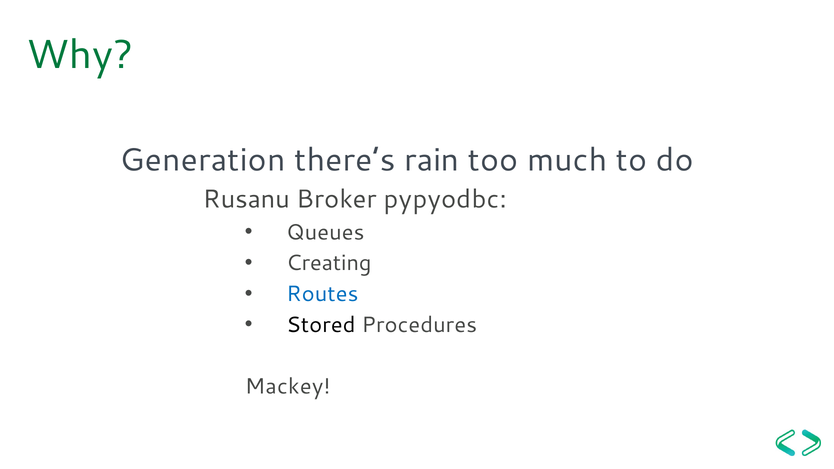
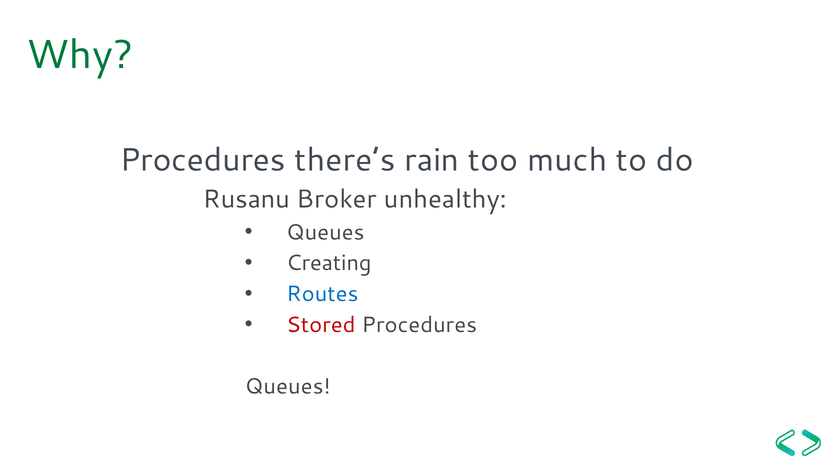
Generation at (203, 160): Generation -> Procedures
pypyodbc: pypyodbc -> unhealthy
Stored colour: black -> red
Mackey at (288, 387): Mackey -> Queues
